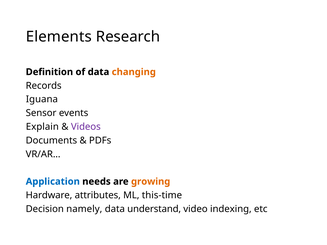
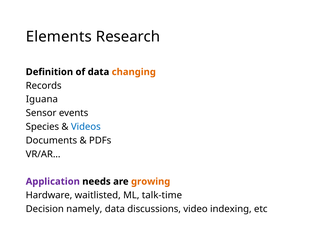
Explain: Explain -> Species
Videos colour: purple -> blue
Application colour: blue -> purple
attributes: attributes -> waitlisted
this-time: this-time -> talk-time
understand: understand -> discussions
